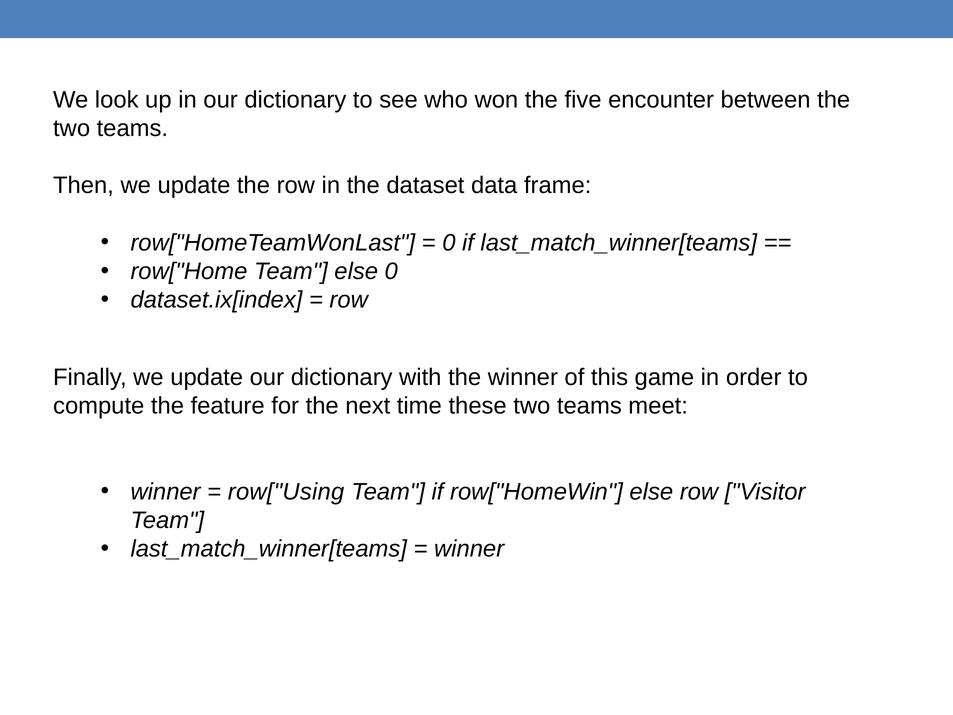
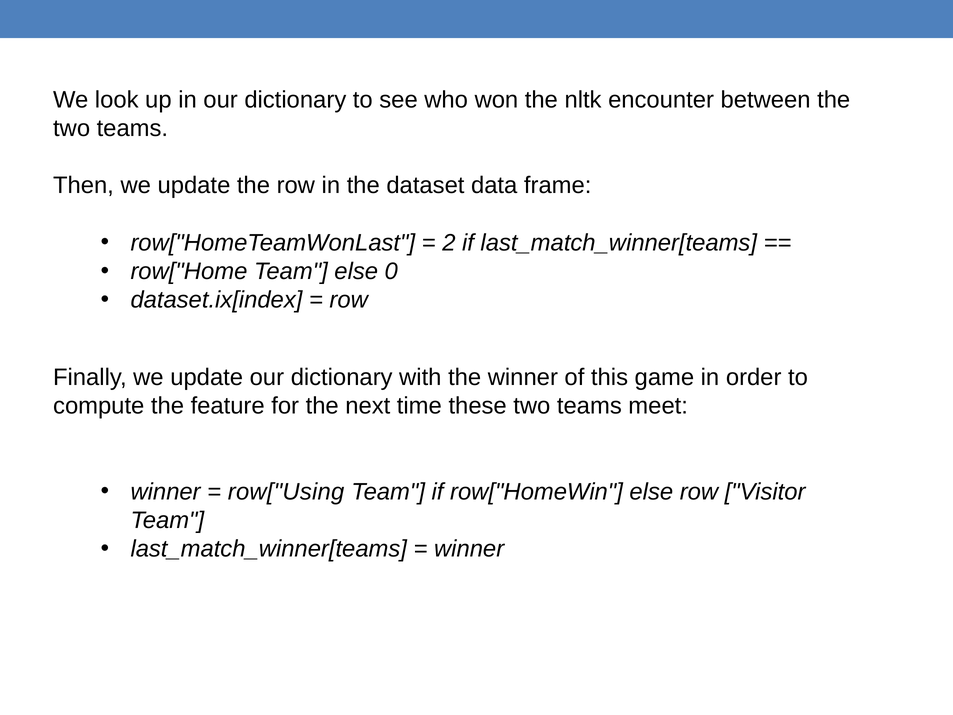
five: five -> nltk
0 at (449, 243): 0 -> 2
